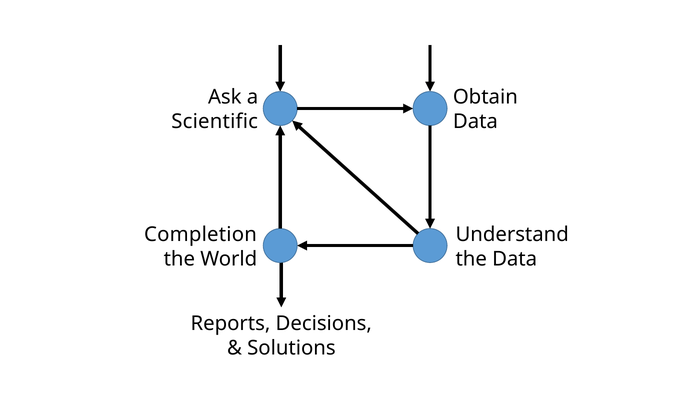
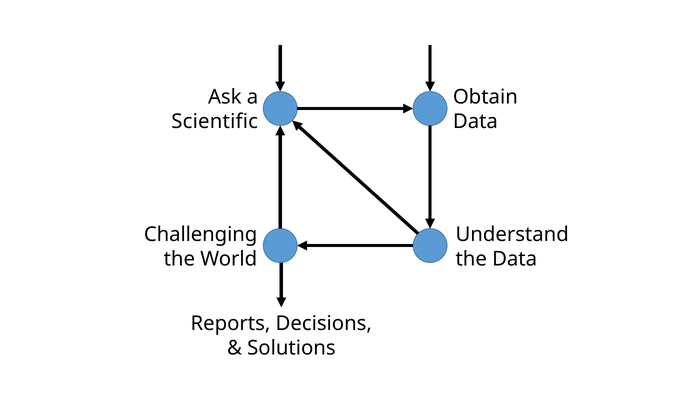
Completion: Completion -> Challenging
